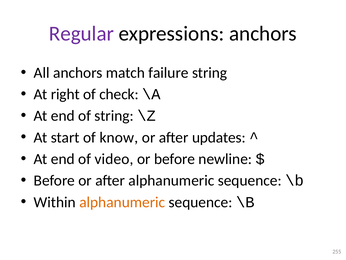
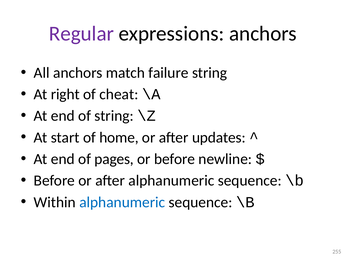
check: check -> cheat
know: know -> home
video: video -> pages
alphanumeric at (122, 202) colour: orange -> blue
